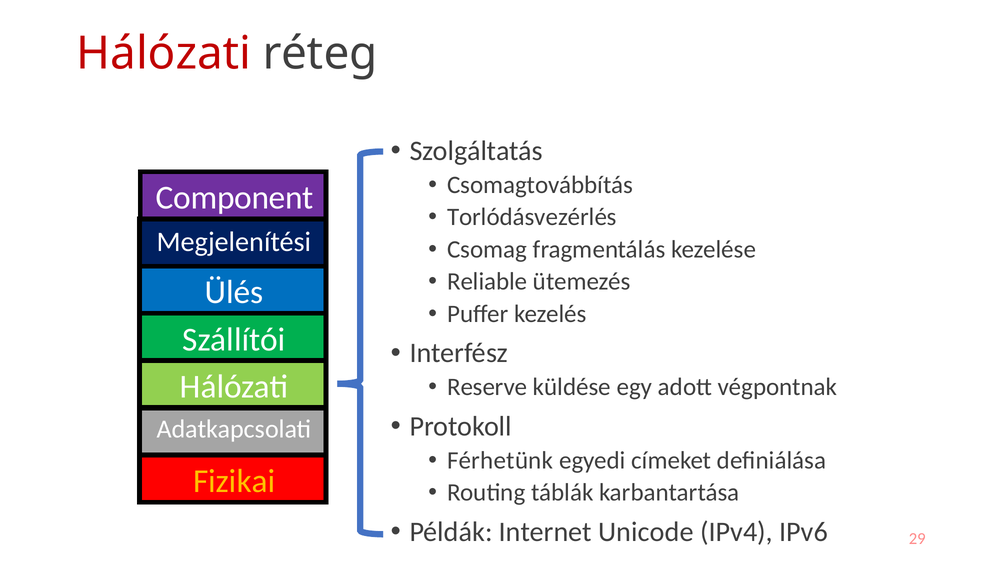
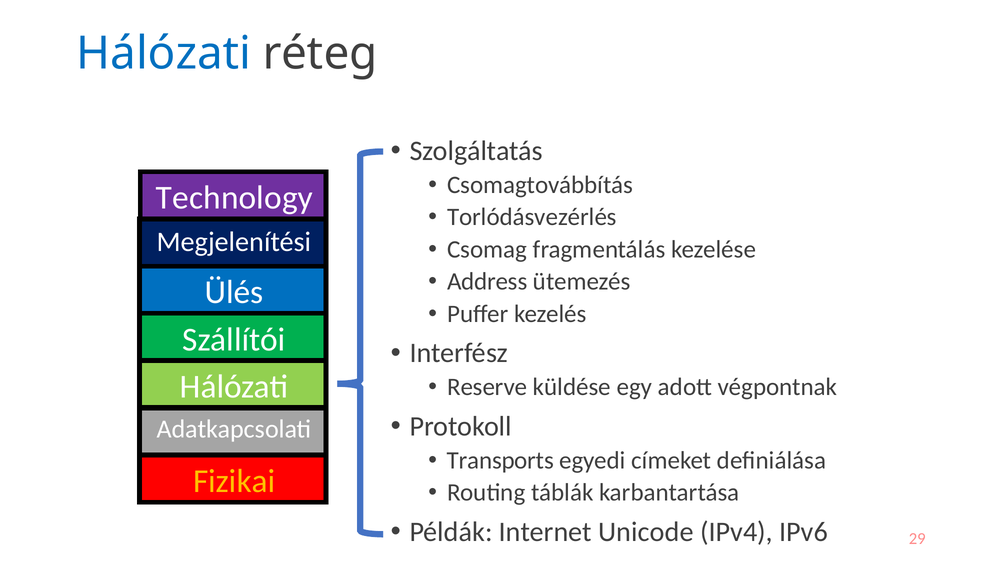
Hálózati at (164, 54) colour: red -> blue
Component: Component -> Technology
Reliable: Reliable -> Address
Férhetünk: Férhetünk -> Transports
